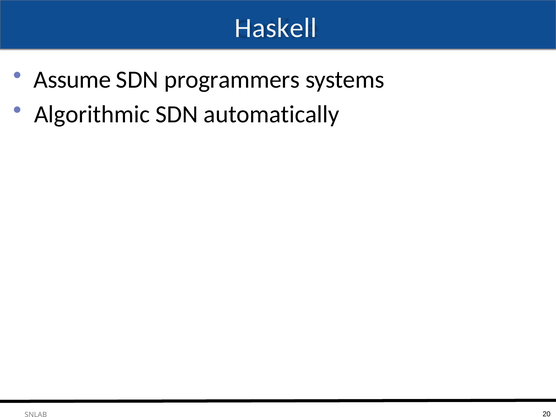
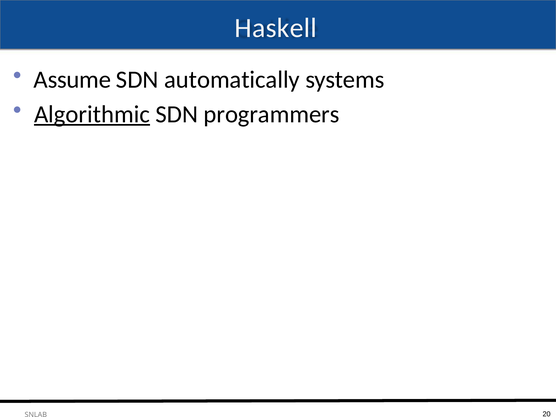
programmers: programmers -> automatically
Algorithmic underline: none -> present
automatically: automatically -> programmers
